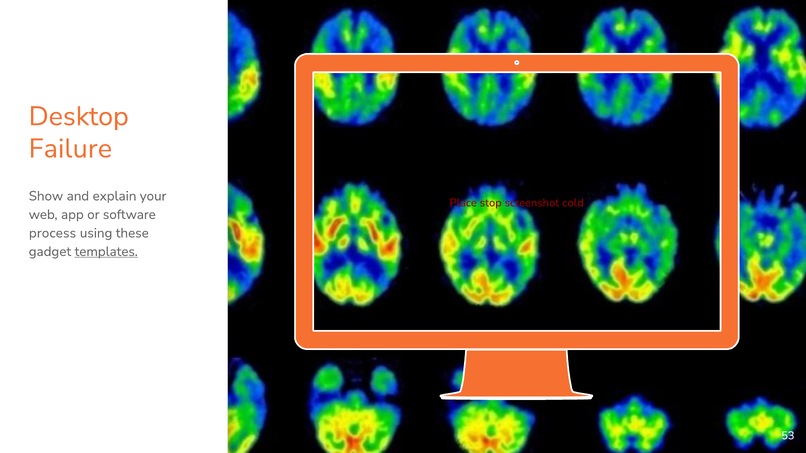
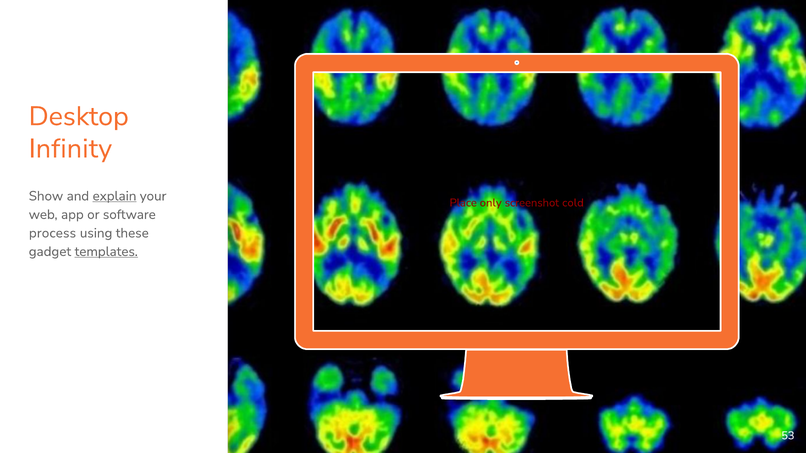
Failure: Failure -> Infinity
explain underline: none -> present
stop: stop -> only
